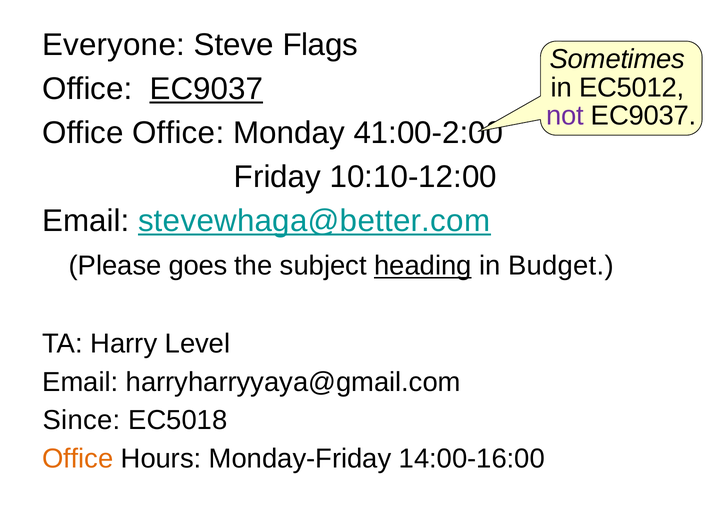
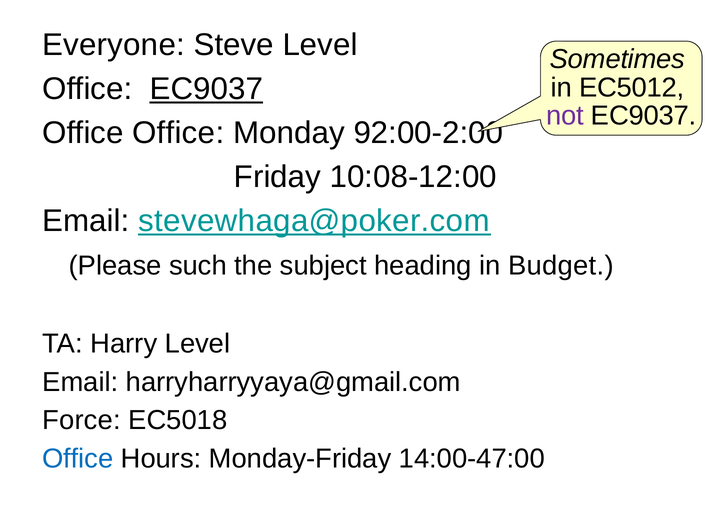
Steve Flags: Flags -> Level
41:00-2:00: 41:00-2:00 -> 92:00-2:00
10:10-12:00: 10:10-12:00 -> 10:08-12:00
stevewhaga@better.com: stevewhaga@better.com -> stevewhaga@poker.com
goes: goes -> such
heading underline: present -> none
Since: Since -> Force
Office at (78, 459) colour: orange -> blue
14:00-16:00: 14:00-16:00 -> 14:00-47:00
